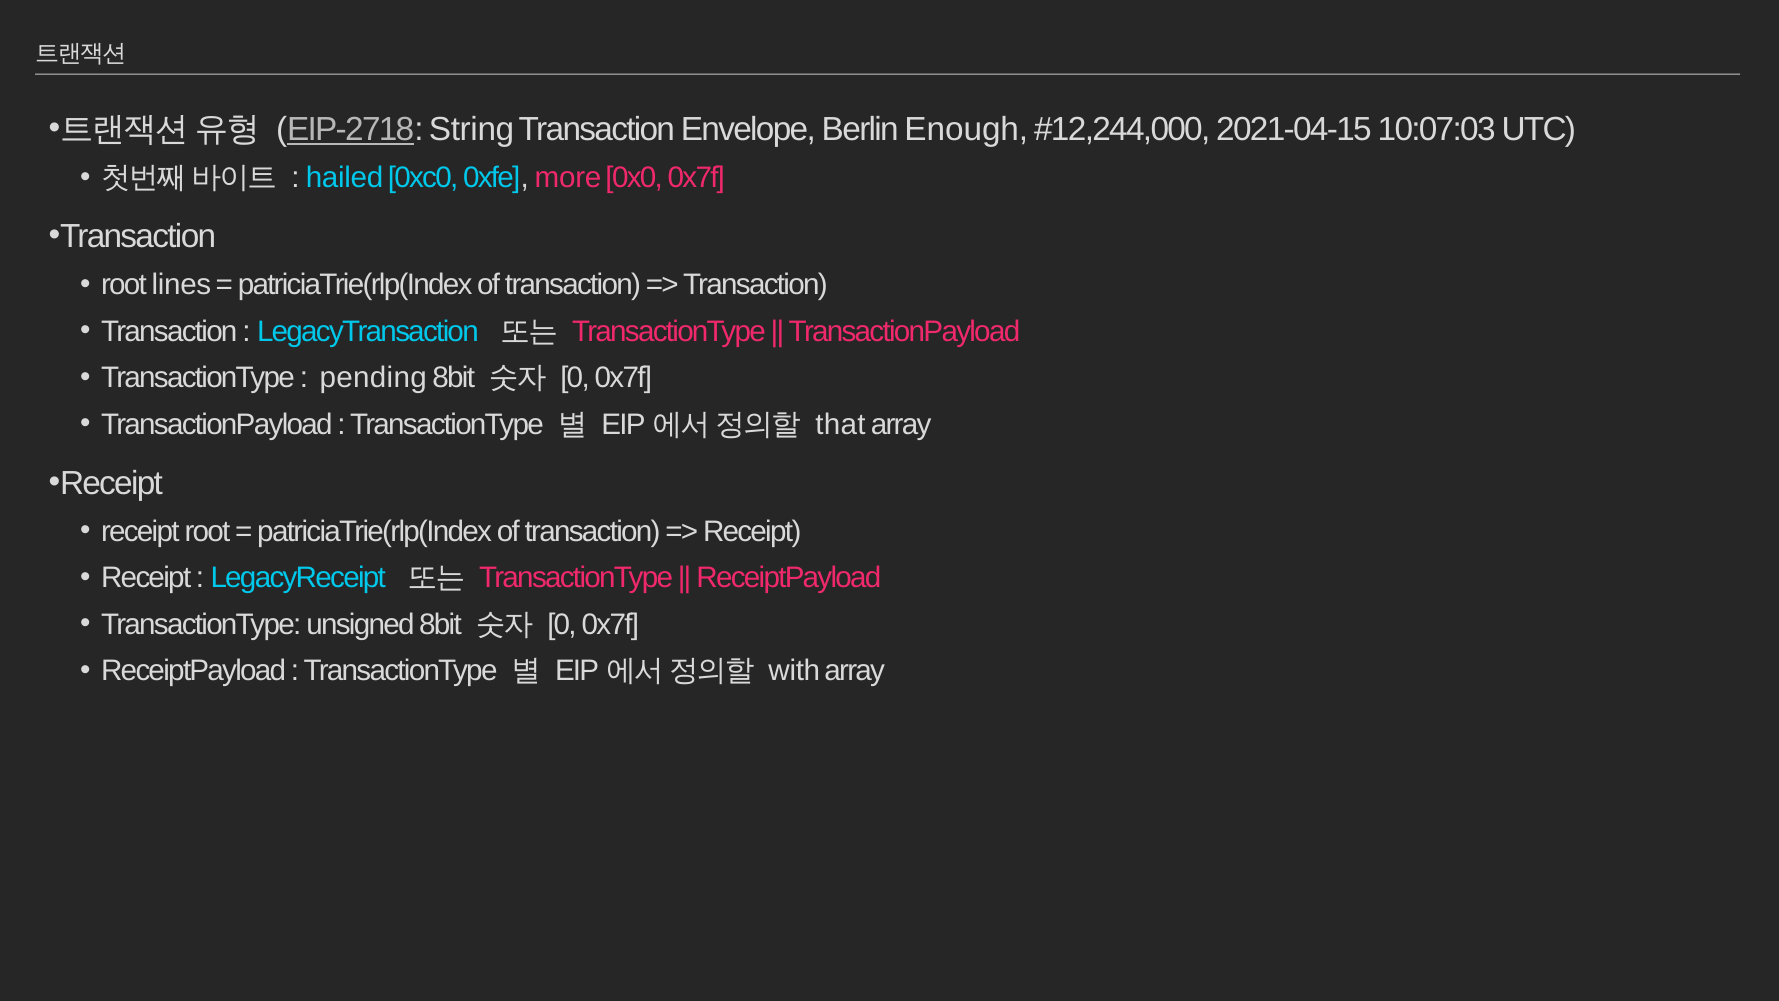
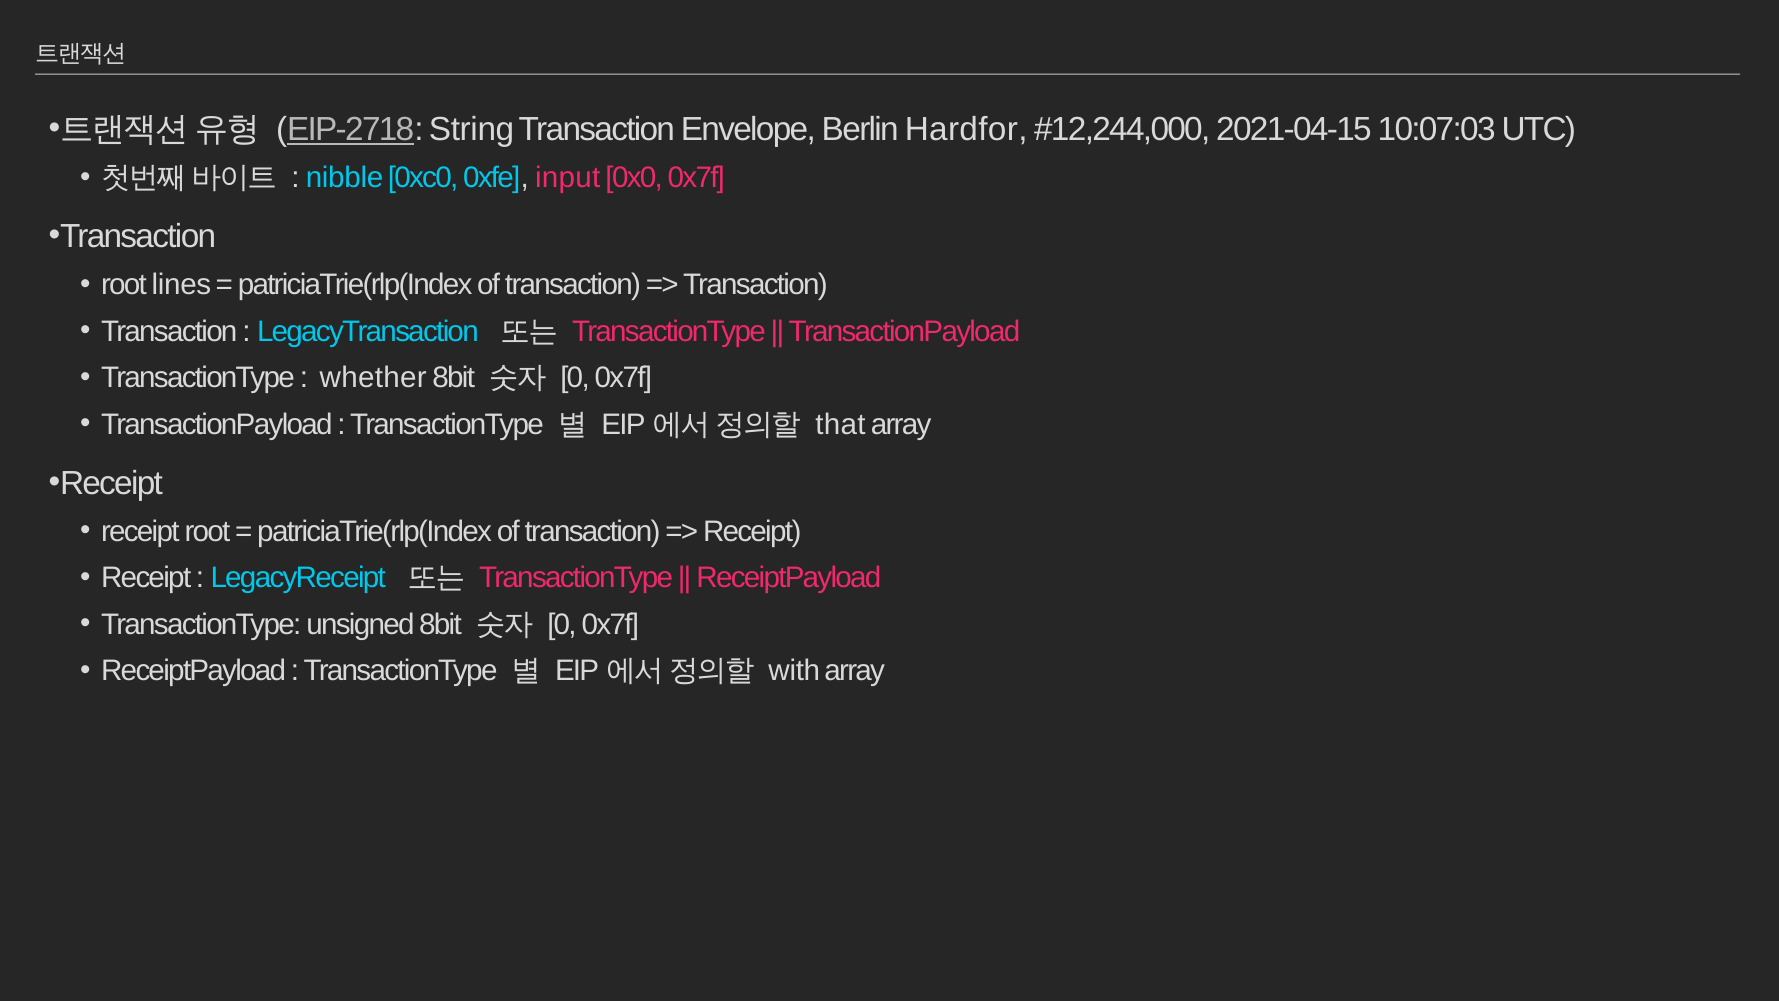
Enough: Enough -> Hardfor
hailed: hailed -> nibble
more: more -> input
pending: pending -> whether
